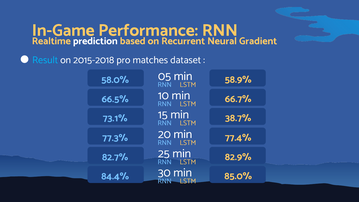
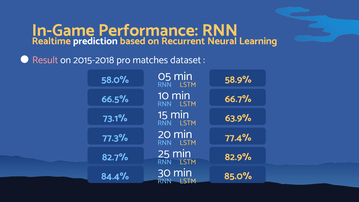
Gradient: Gradient -> Learning
Result colour: light blue -> pink
38.7%: 38.7% -> 63.9%
